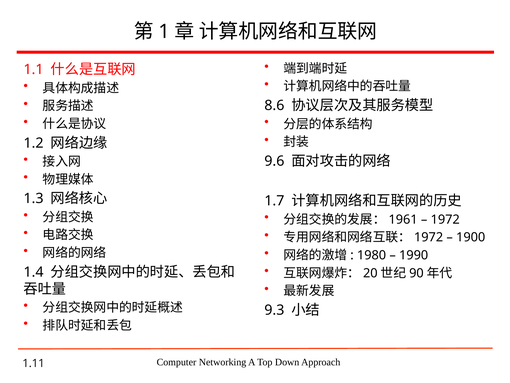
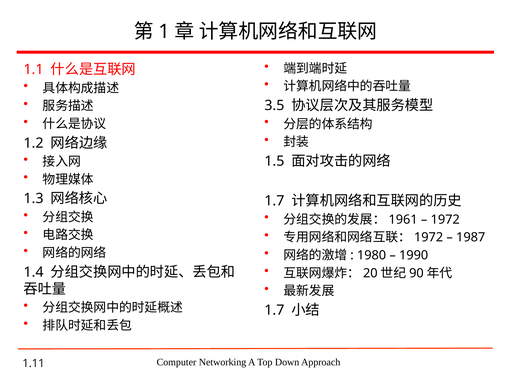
8.6: 8.6 -> 3.5
9.6: 9.6 -> 1.5
1900: 1900 -> 1987
9.3 at (274, 310): 9.3 -> 1.7
